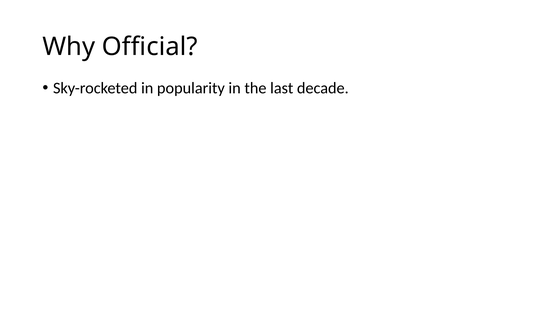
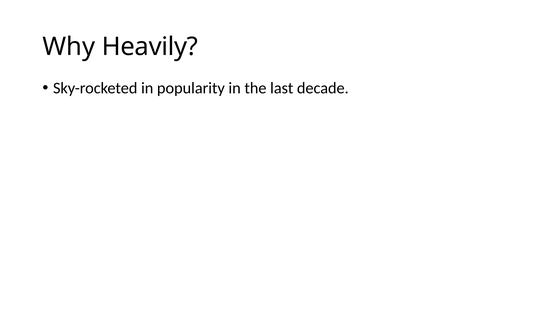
Official: Official -> Heavily
